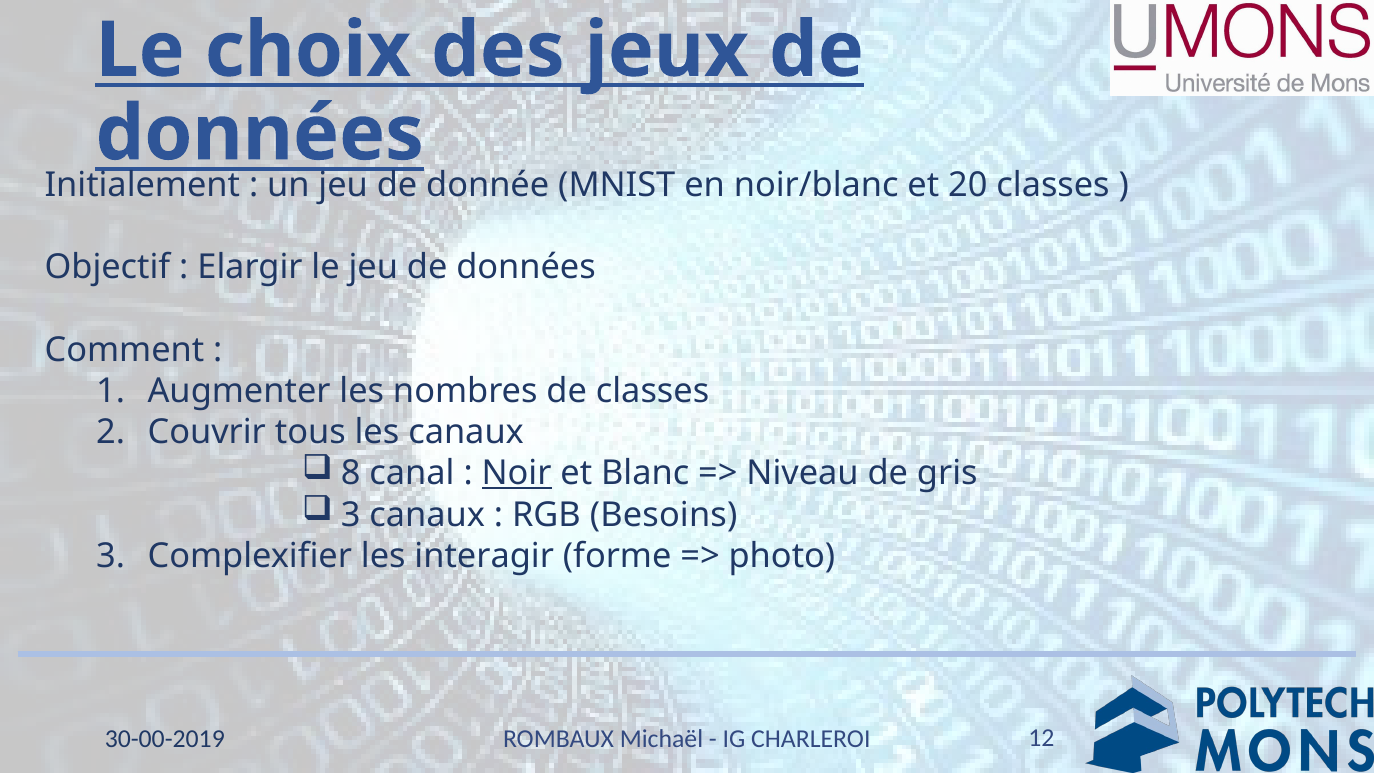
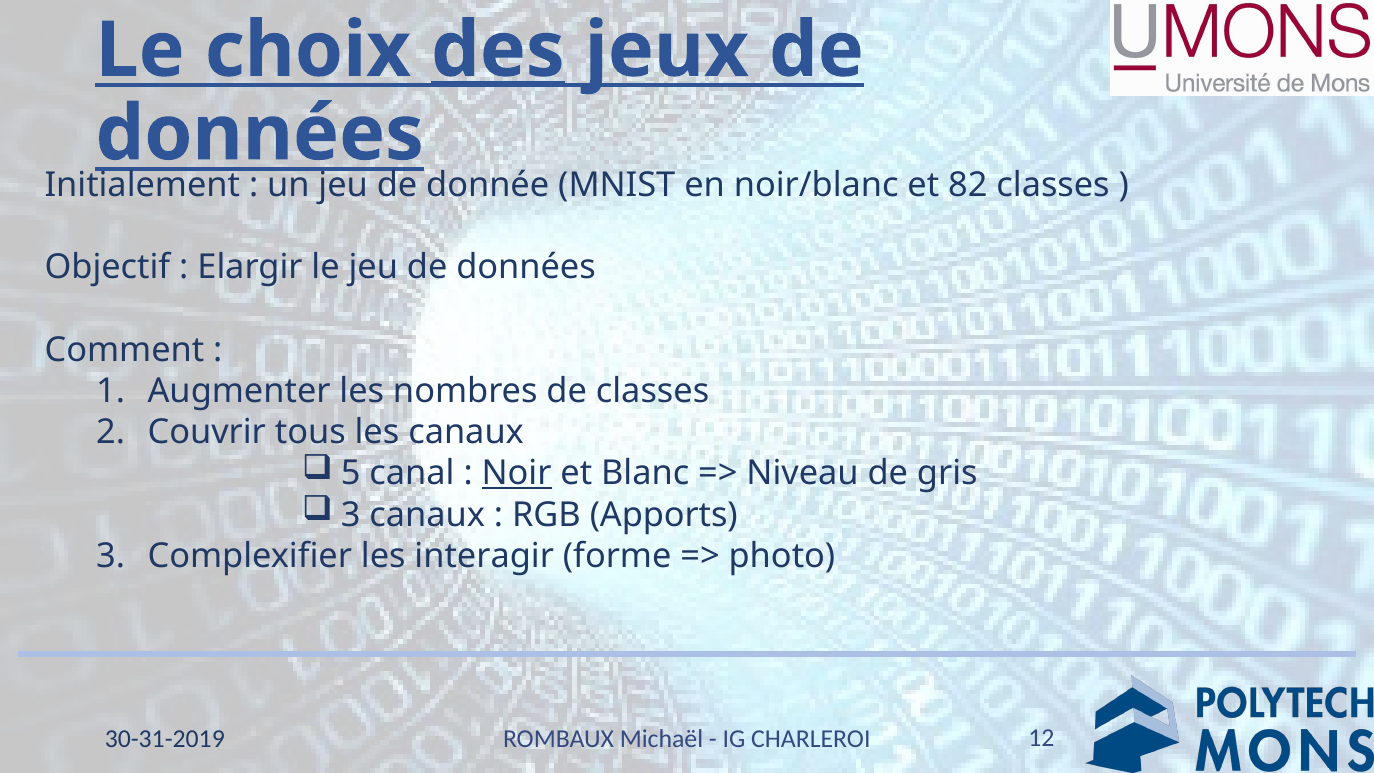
des underline: none -> present
20: 20 -> 82
8: 8 -> 5
Besoins: Besoins -> Apports
30-00-2019: 30-00-2019 -> 30-31-2019
